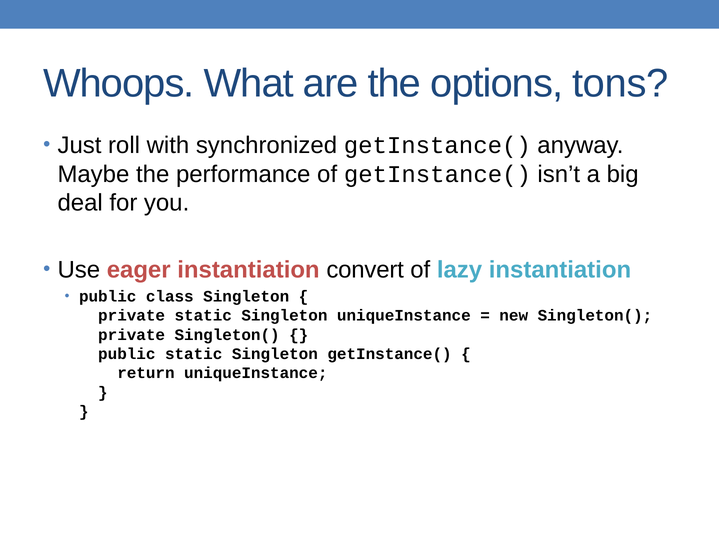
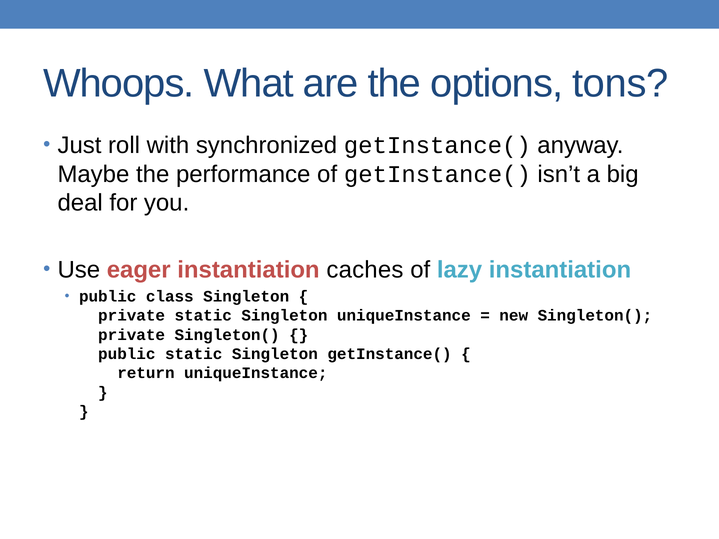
convert: convert -> caches
